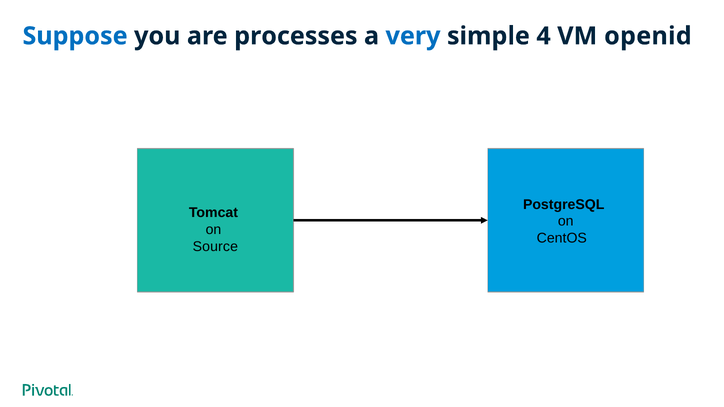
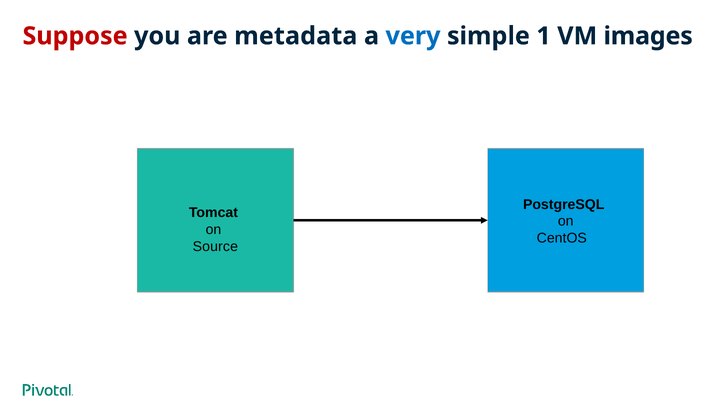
Suppose colour: blue -> red
processes: processes -> metadata
4: 4 -> 1
openid: openid -> images
